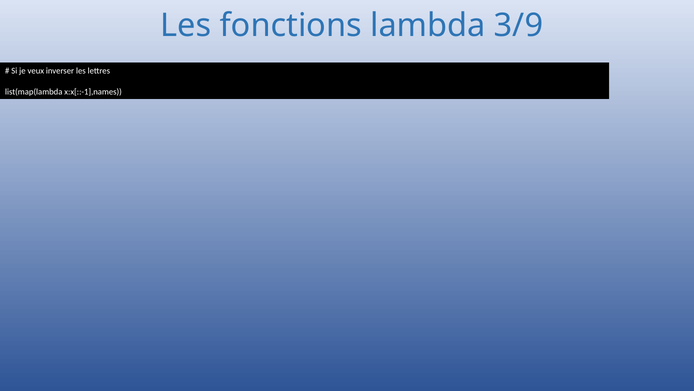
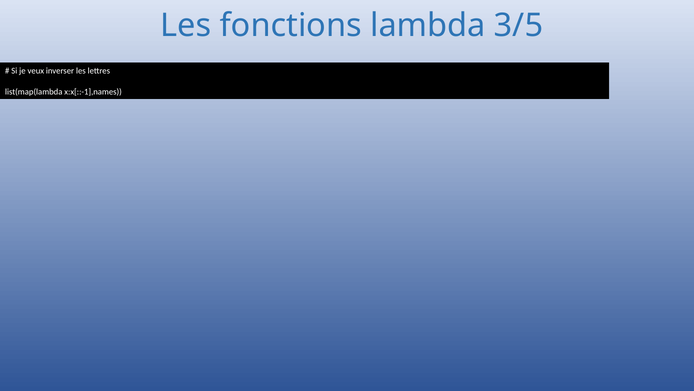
3/9: 3/9 -> 3/5
